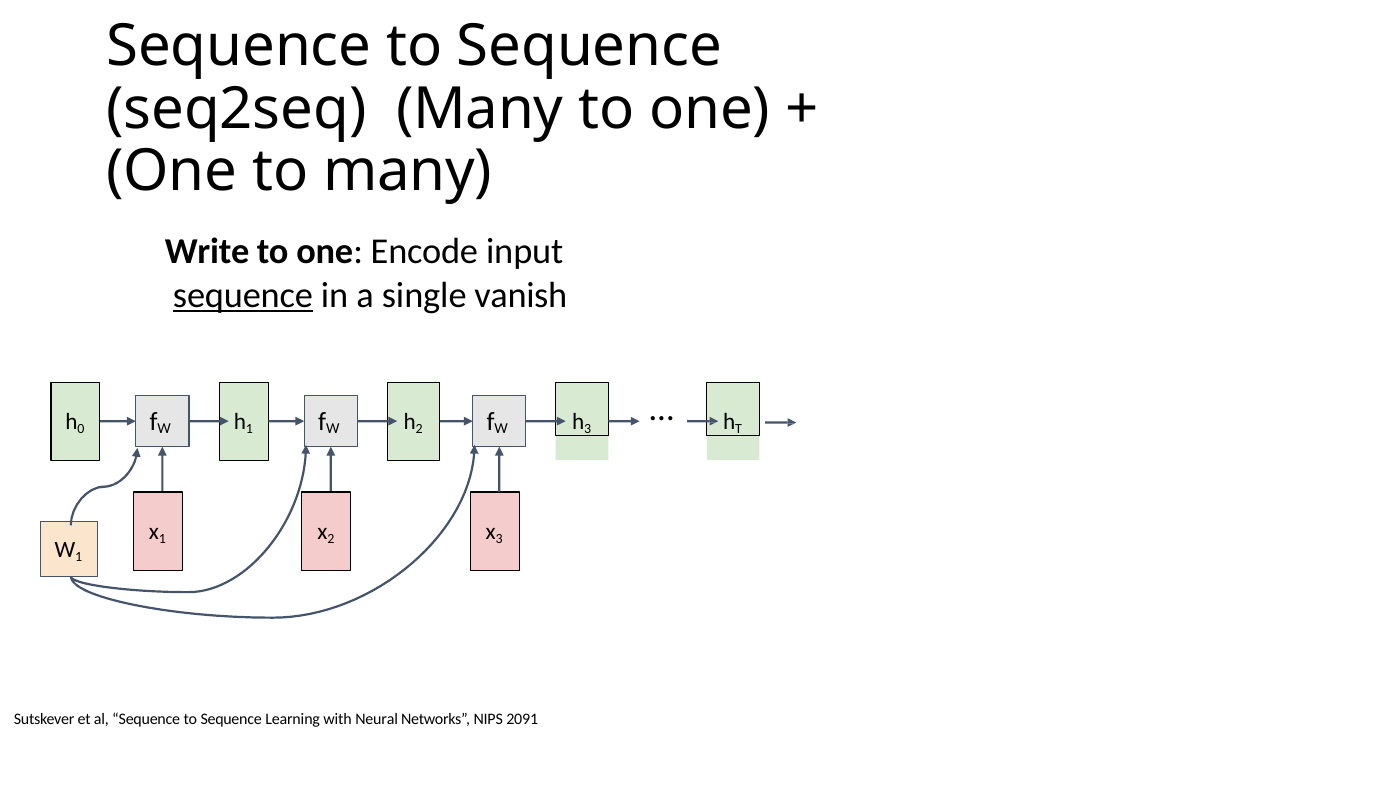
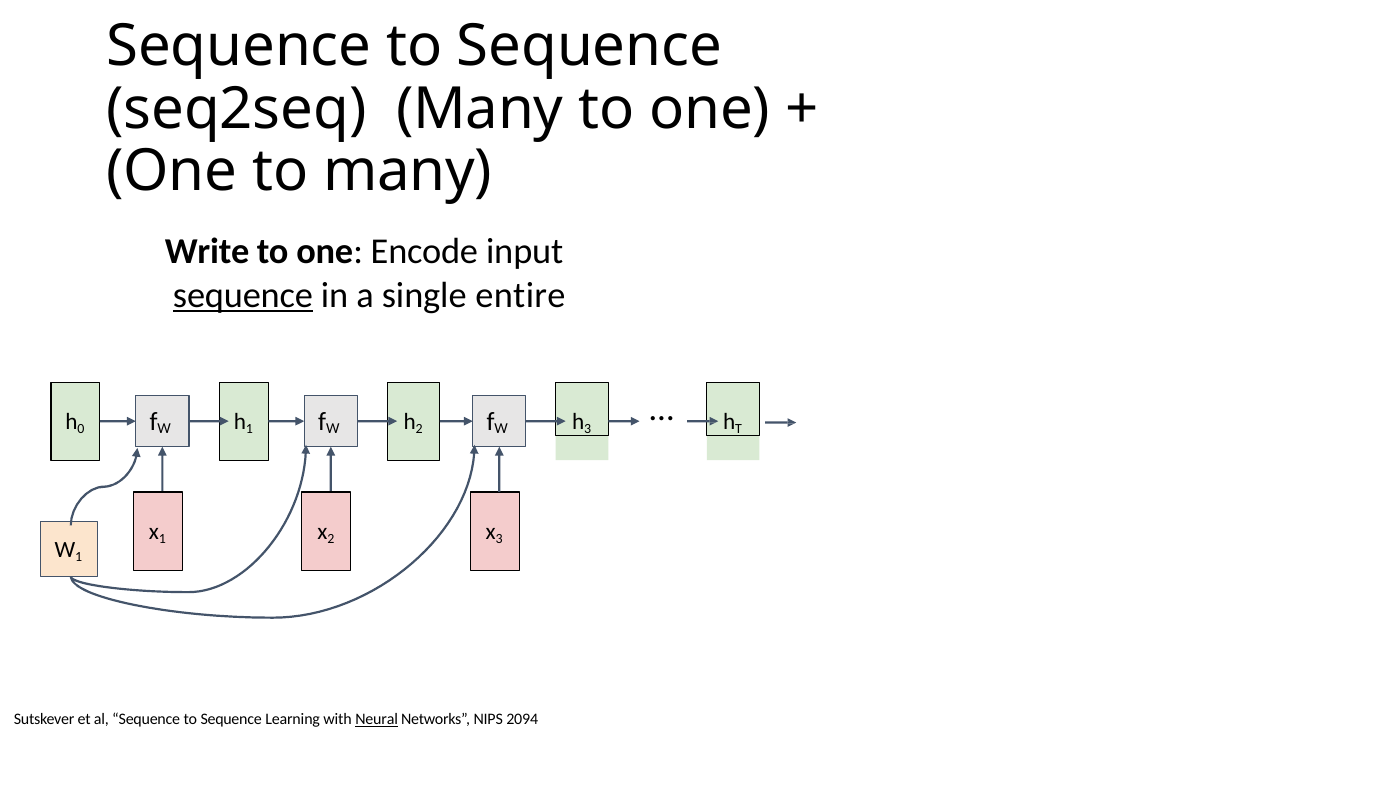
vanish: vanish -> entire
Neural underline: none -> present
2091: 2091 -> 2094
